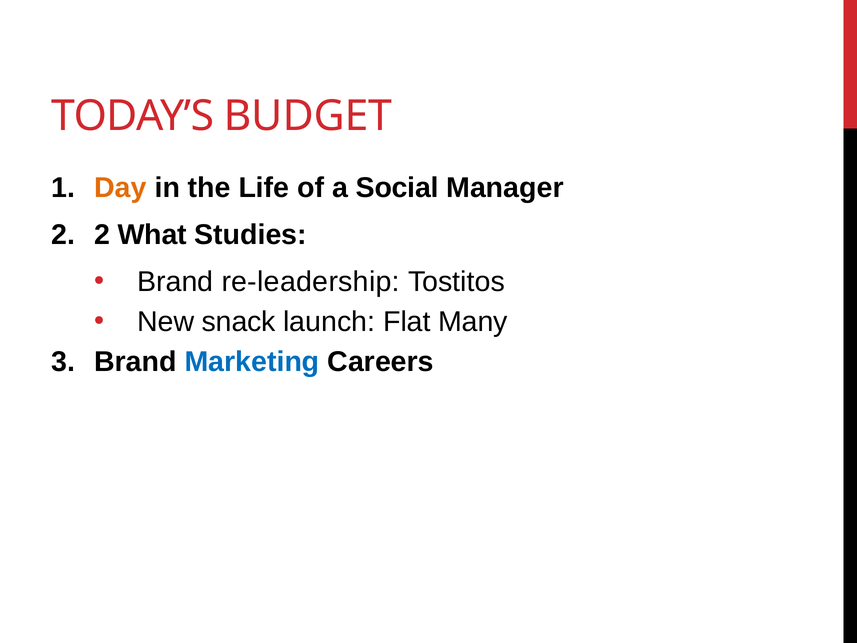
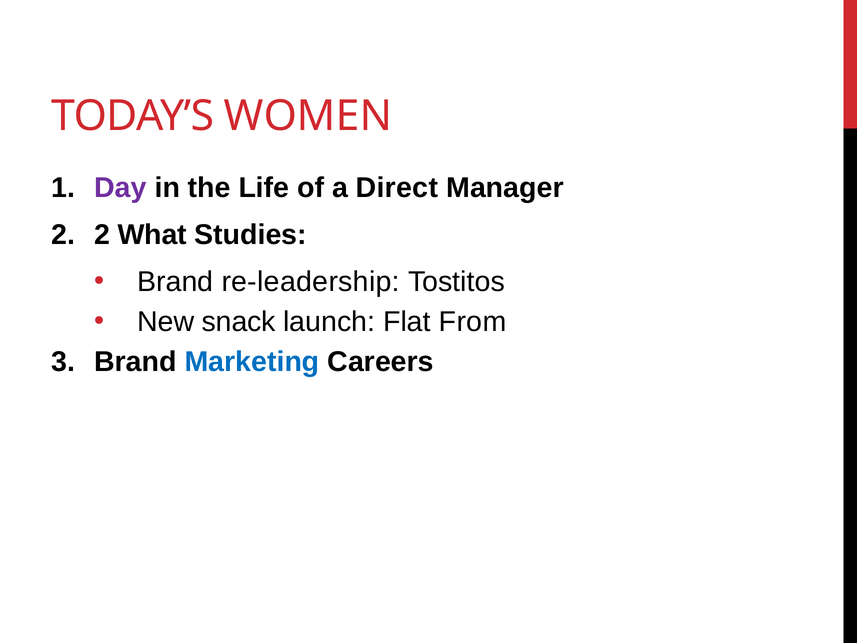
BUDGET: BUDGET -> WOMEN
Day colour: orange -> purple
Social: Social -> Direct
Many: Many -> From
